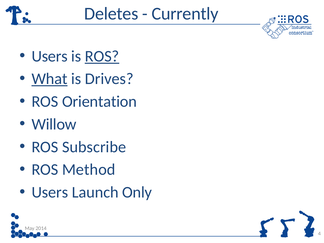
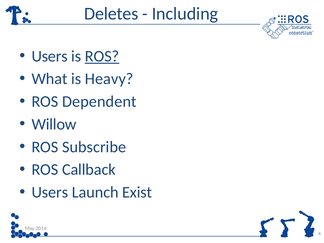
Currently: Currently -> Including
What underline: present -> none
Drives: Drives -> Heavy
Orientation: Orientation -> Dependent
Method: Method -> Callback
Only: Only -> Exist
